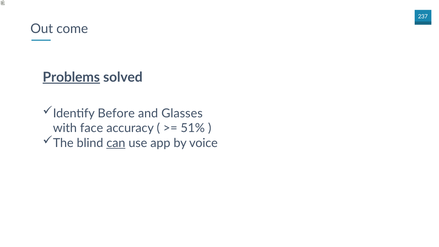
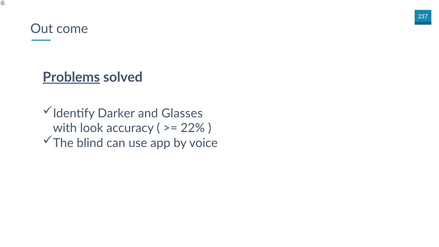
Before: Before -> Darker
face: face -> look
51%: 51% -> 22%
can underline: present -> none
